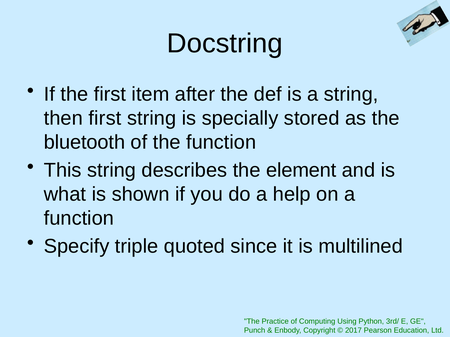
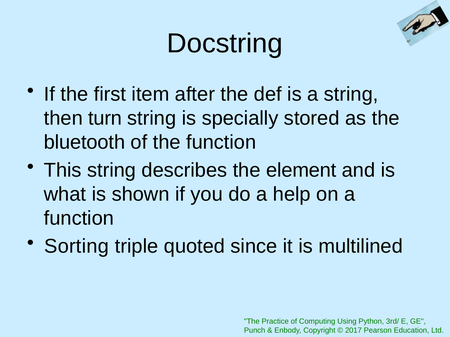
then first: first -> turn
Specify: Specify -> Sorting
